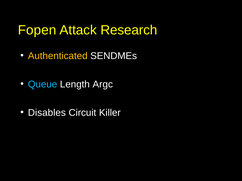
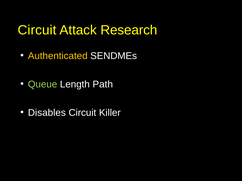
Fopen at (37, 30): Fopen -> Circuit
Queue colour: light blue -> light green
Argc: Argc -> Path
